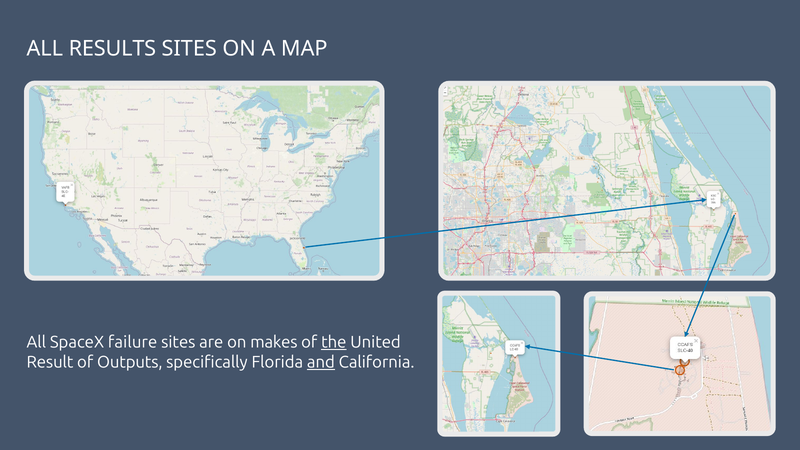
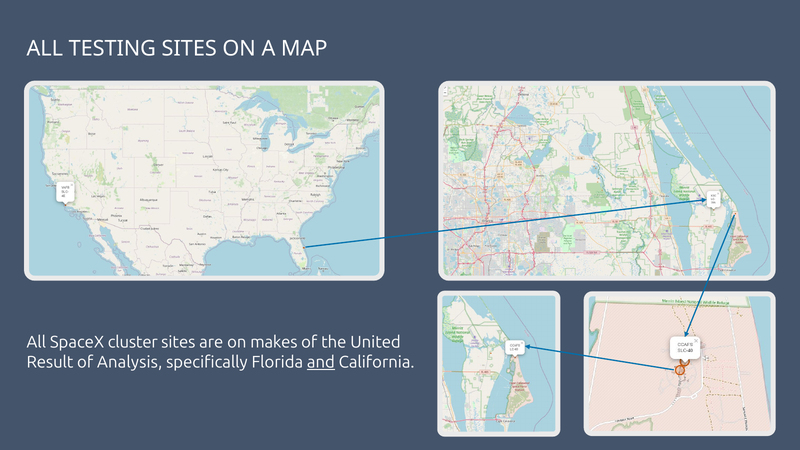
RESULTS: RESULTS -> TESTING
failure: failure -> cluster
the underline: present -> none
Outputs: Outputs -> Analysis
